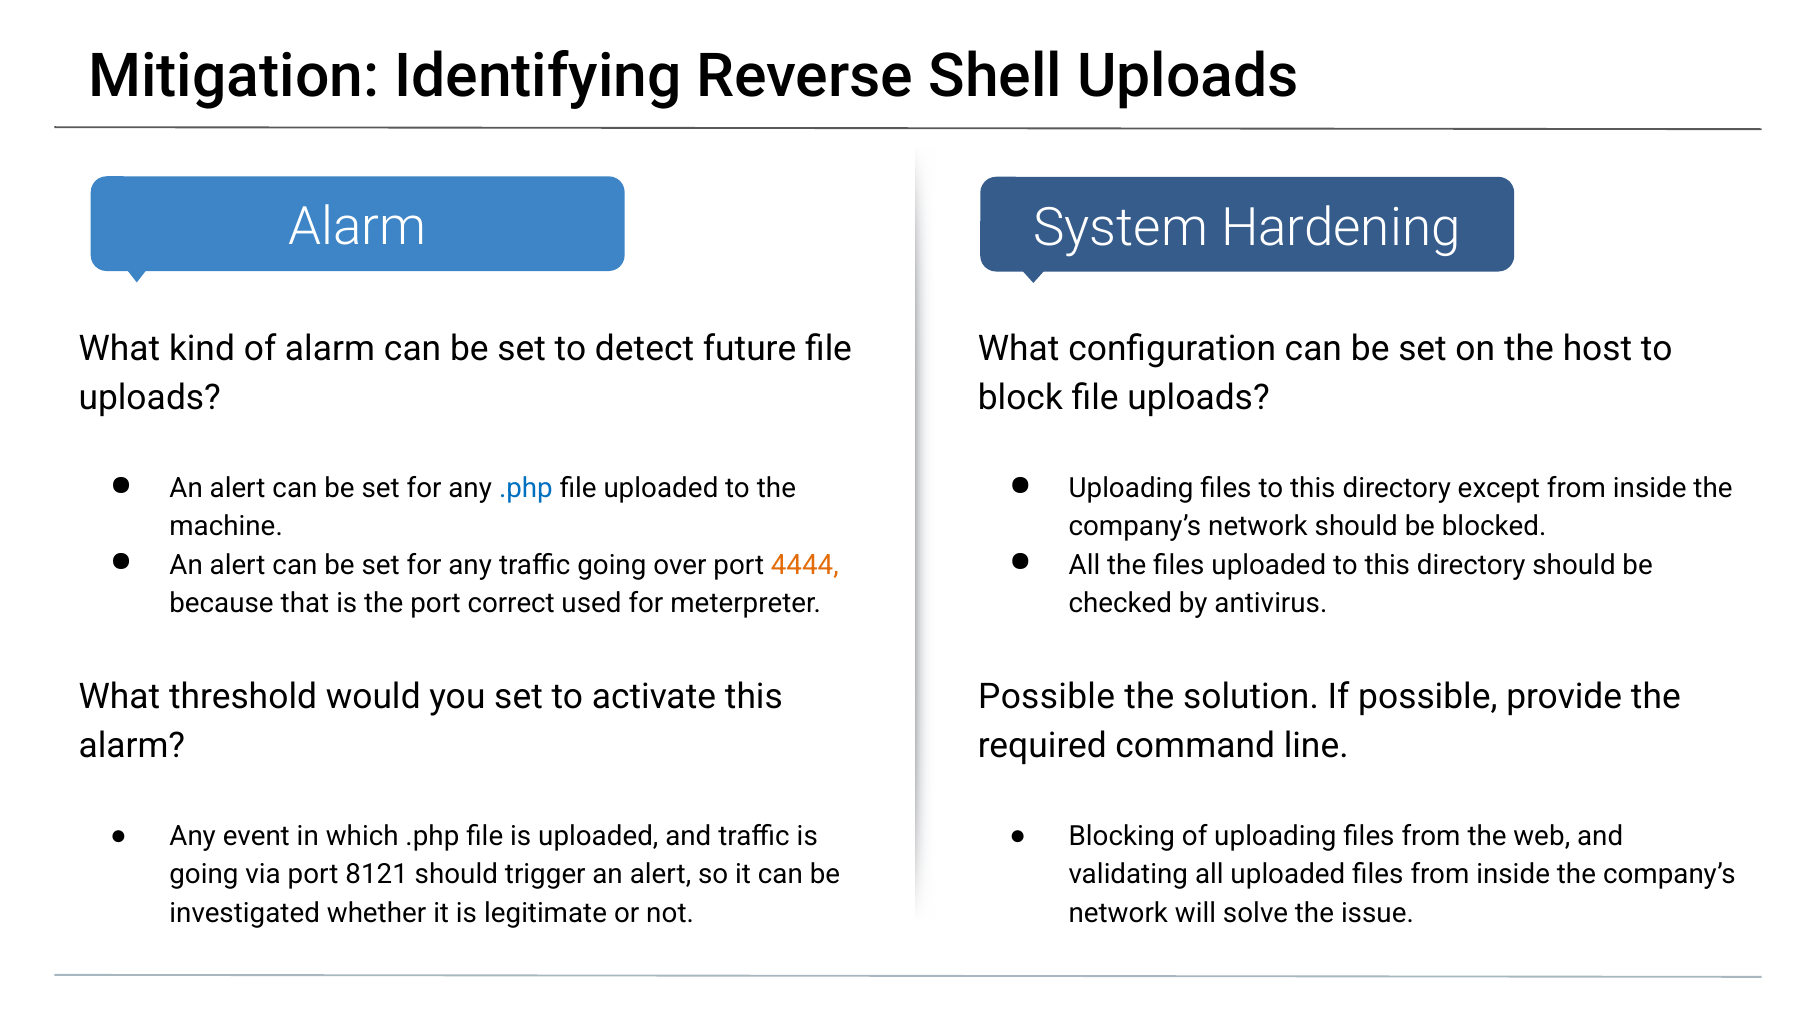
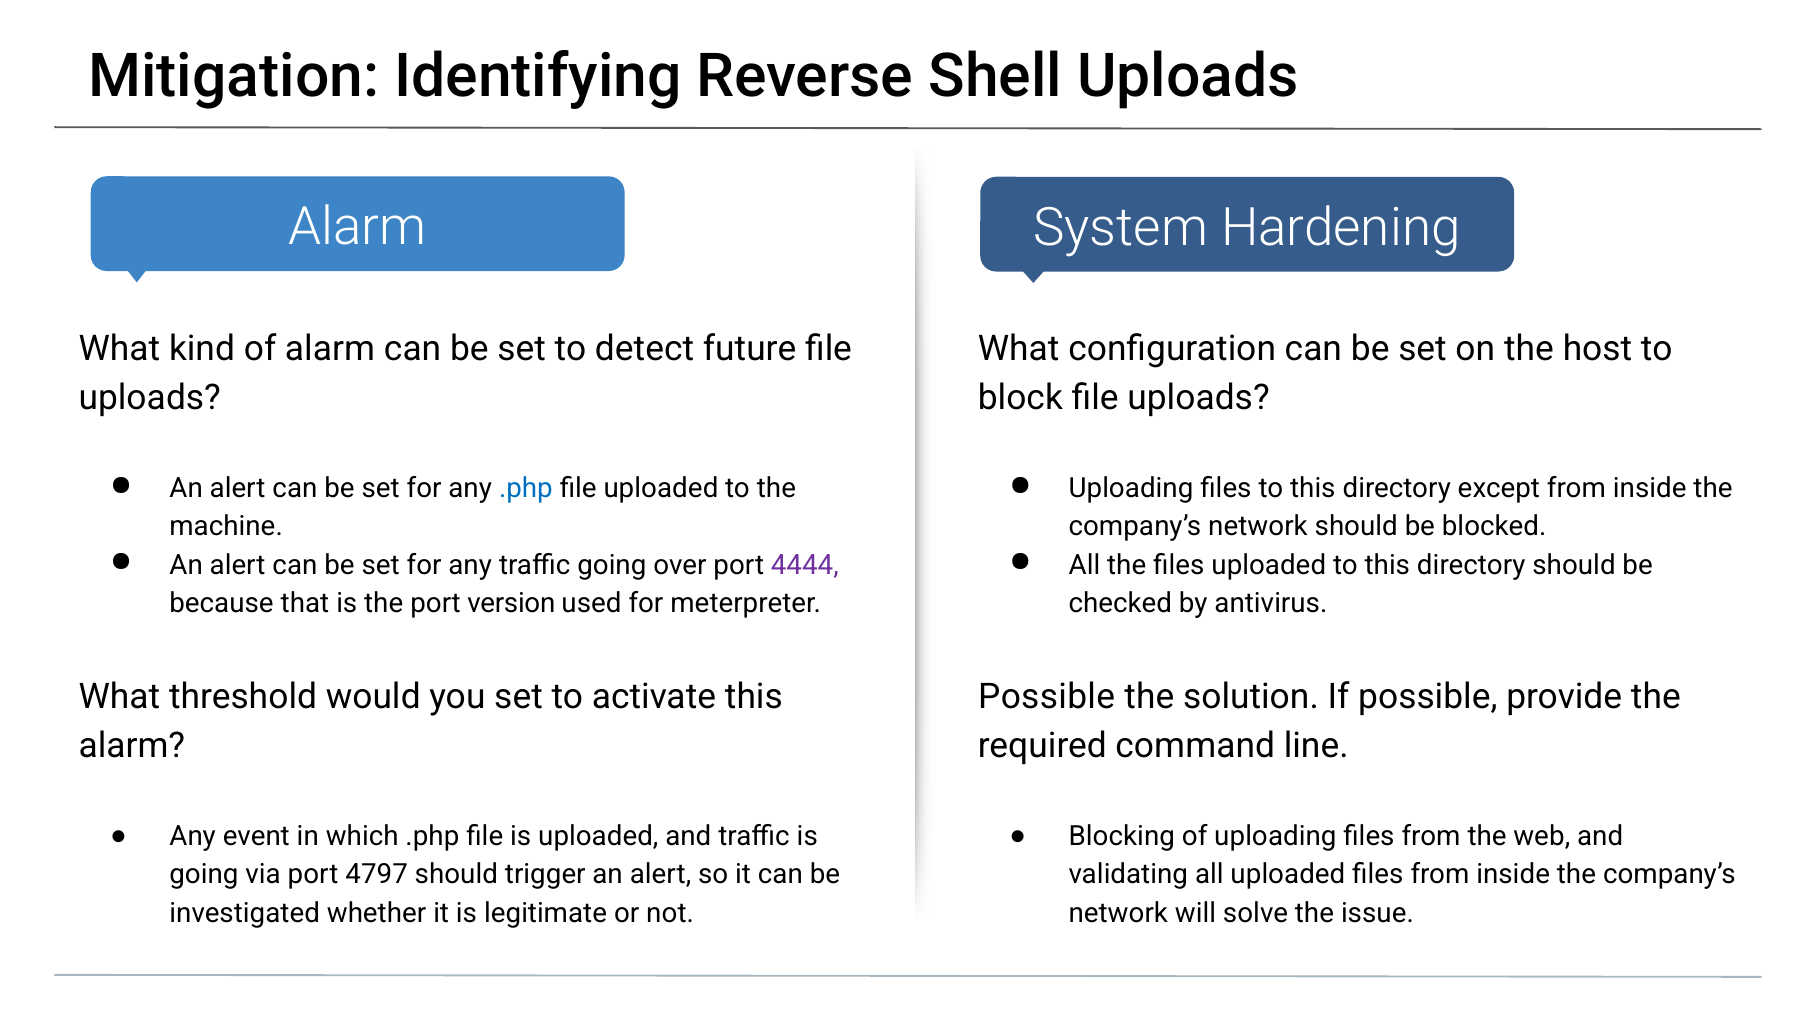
4444 colour: orange -> purple
correct: correct -> version
8121: 8121 -> 4797
